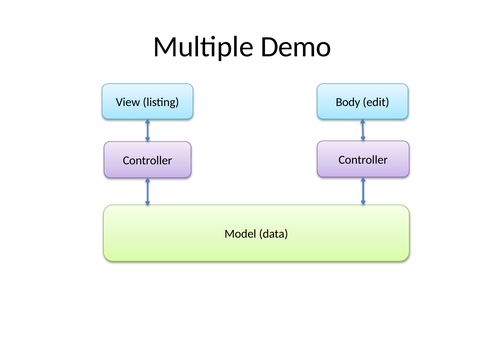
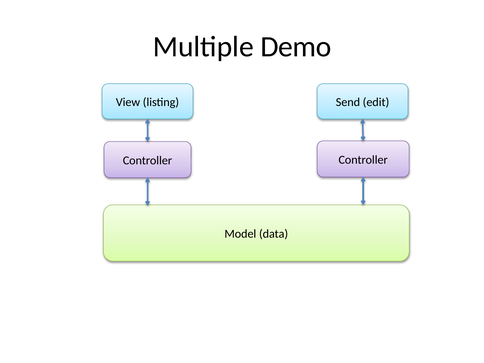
Body: Body -> Send
